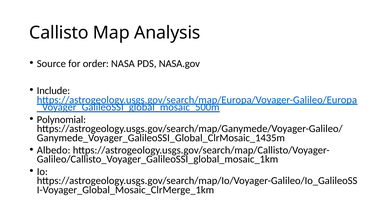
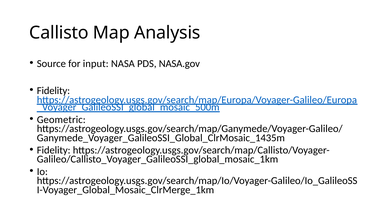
order: order -> input
Include at (53, 90): Include -> Fidelity
Polynomial: Polynomial -> Geometric
Albedo at (54, 150): Albedo -> Fidelity
